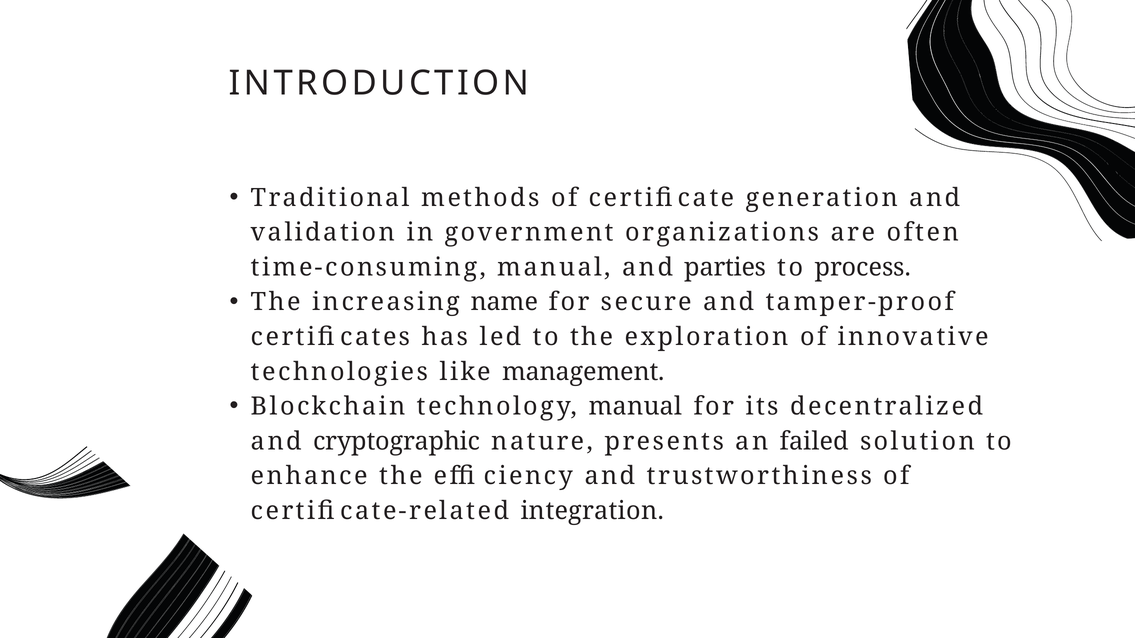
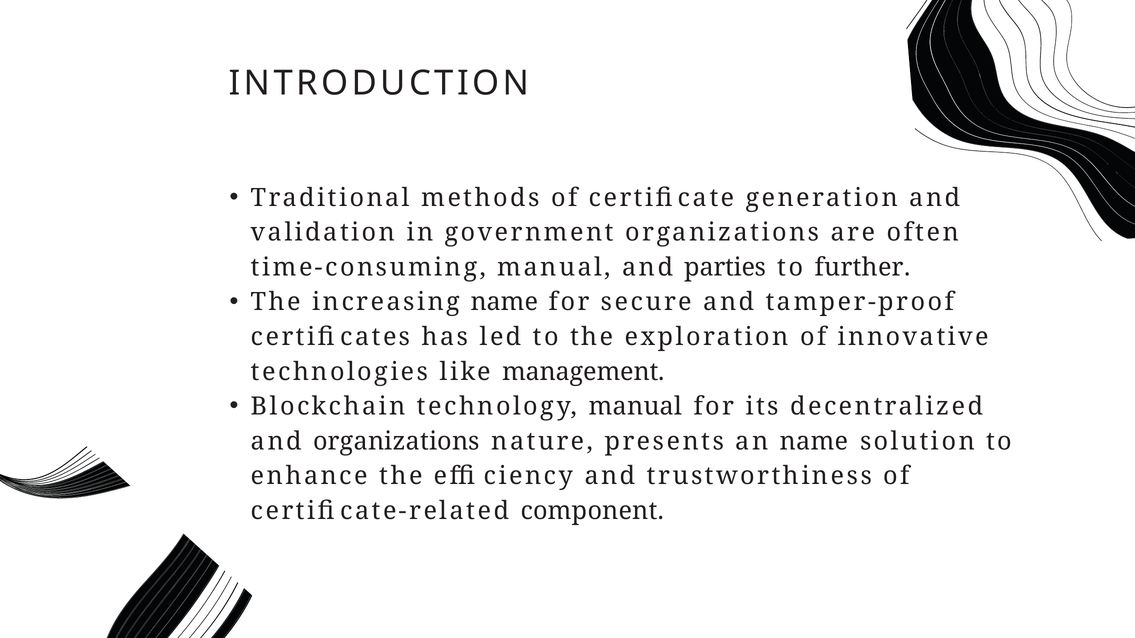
process: process -> further
cryptographic at (397, 442): cryptographic -> organizations
an failed: failed -> name
integration: integration -> component
